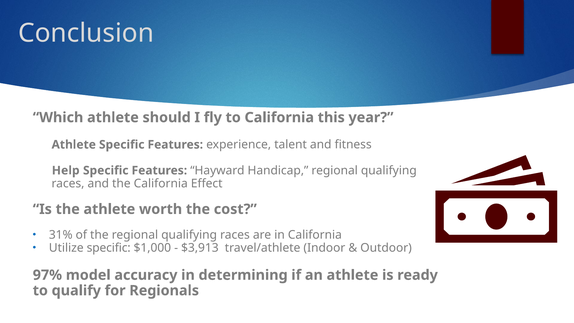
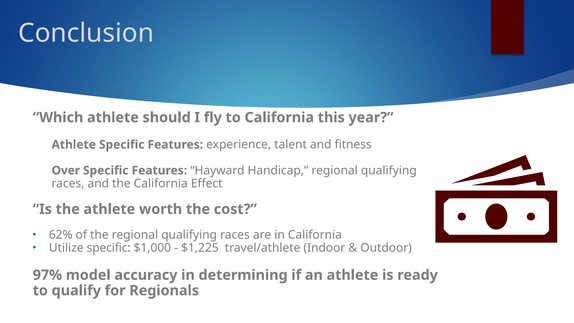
Help: Help -> Over
31%: 31% -> 62%
$3,913: $3,913 -> $1,225
